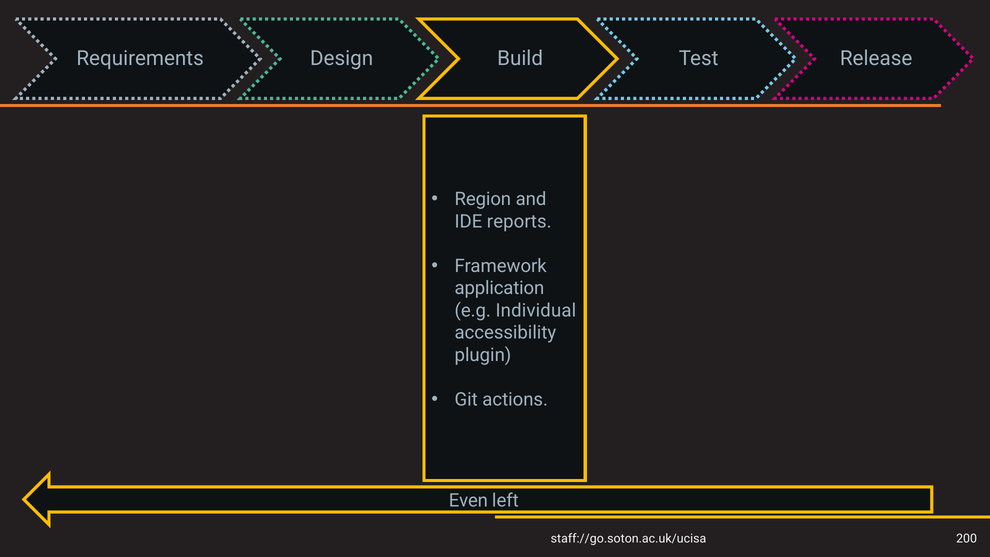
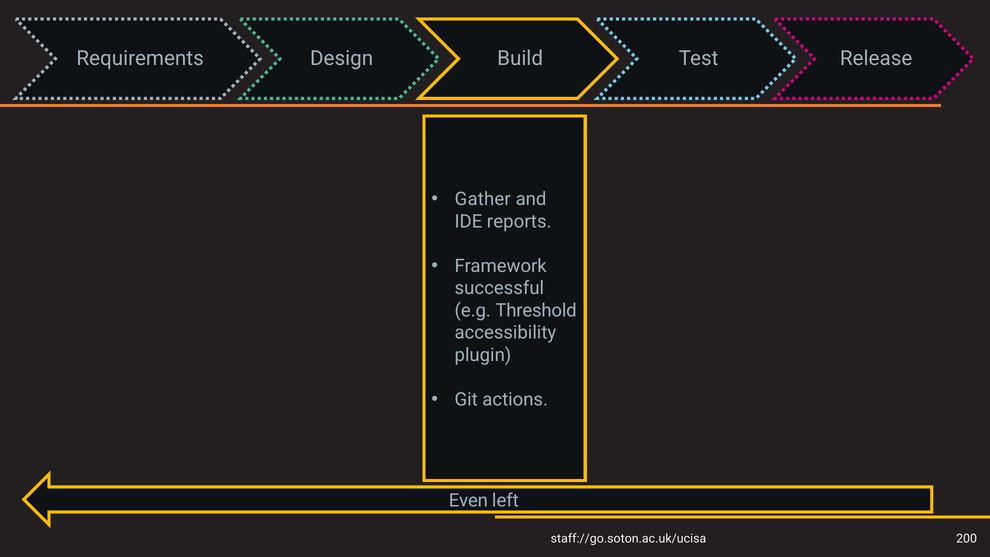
Region: Region -> Gather
application: application -> successful
Individual: Individual -> Threshold
